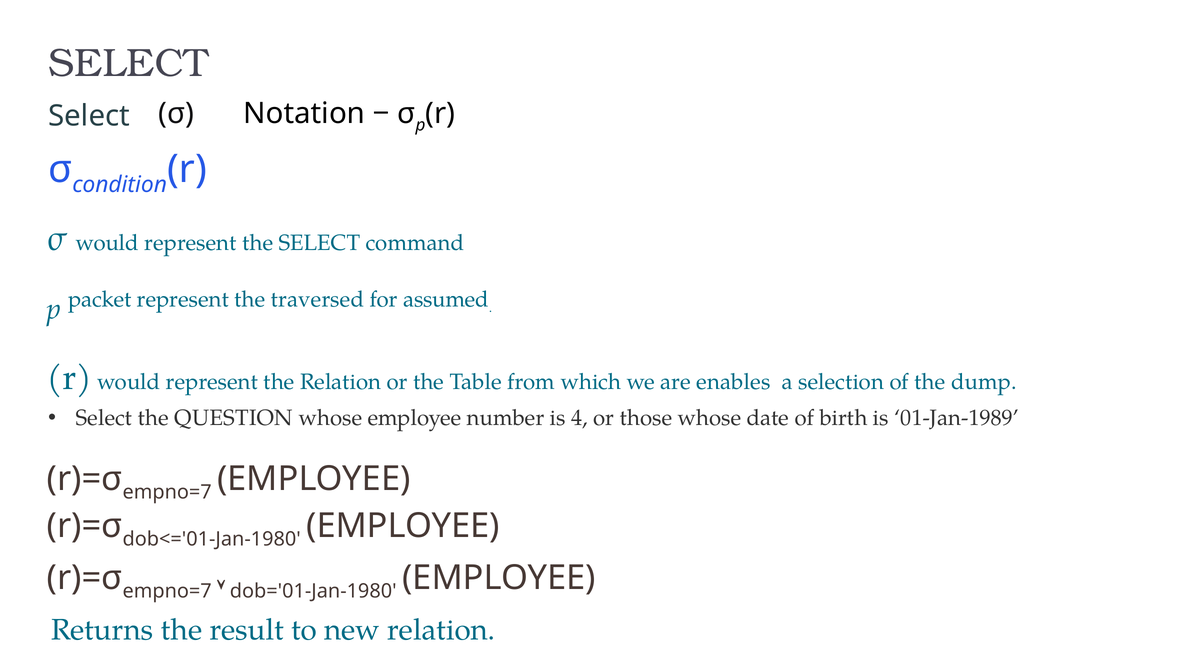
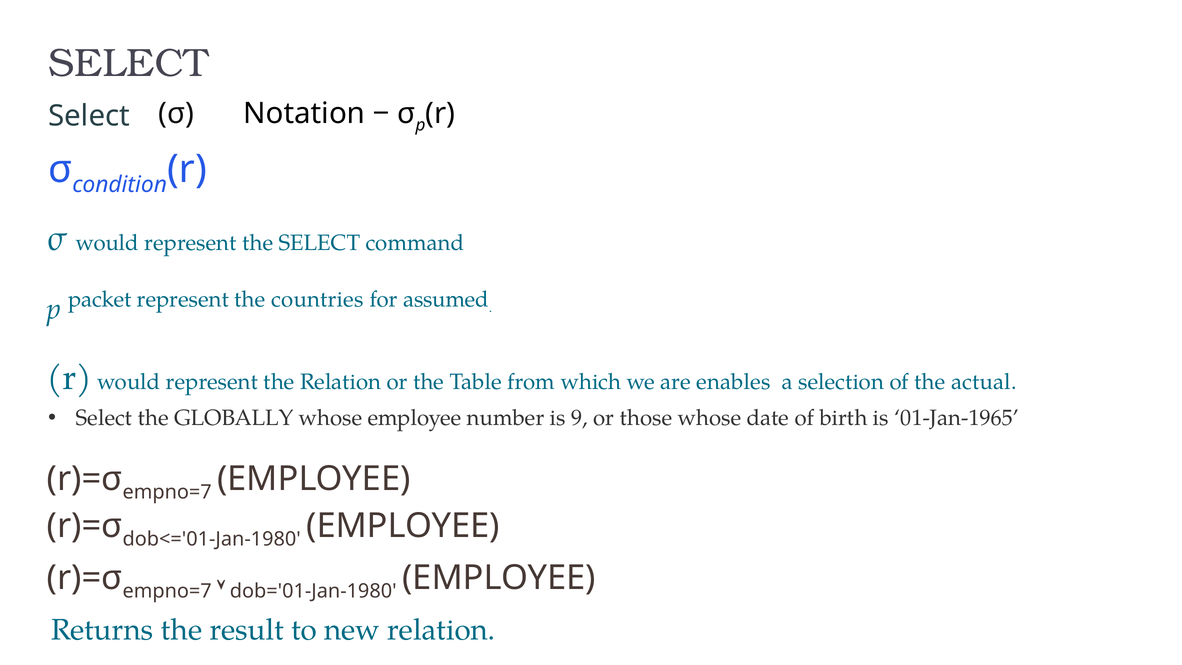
traversed: traversed -> countries
dump: dump -> actual
QUESTION: QUESTION -> GLOBALLY
4: 4 -> 9
01-Jan-1989: 01-Jan-1989 -> 01-Jan-1965
